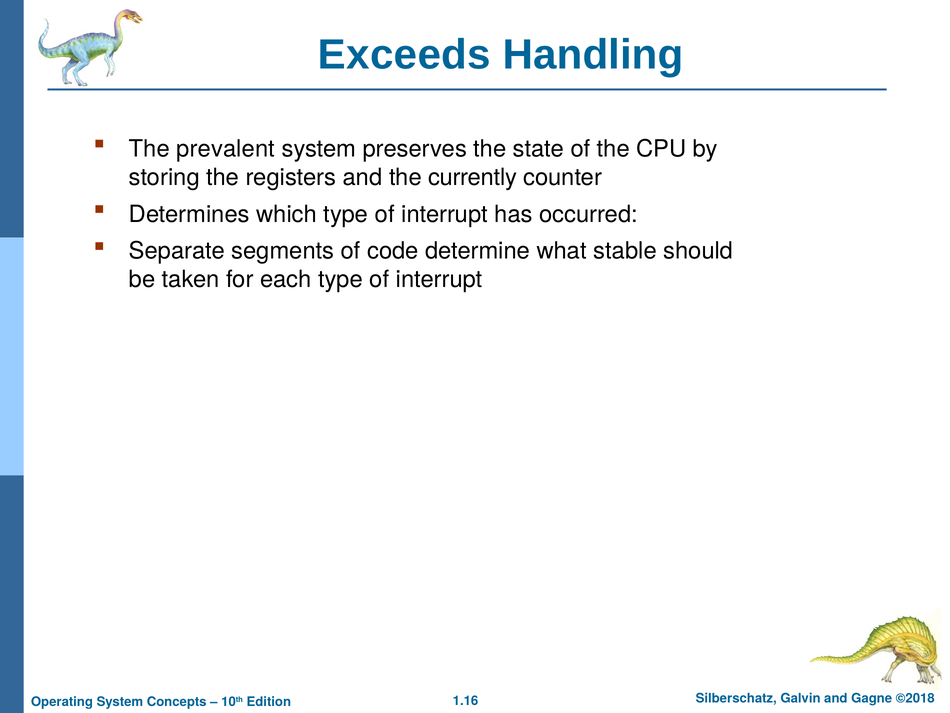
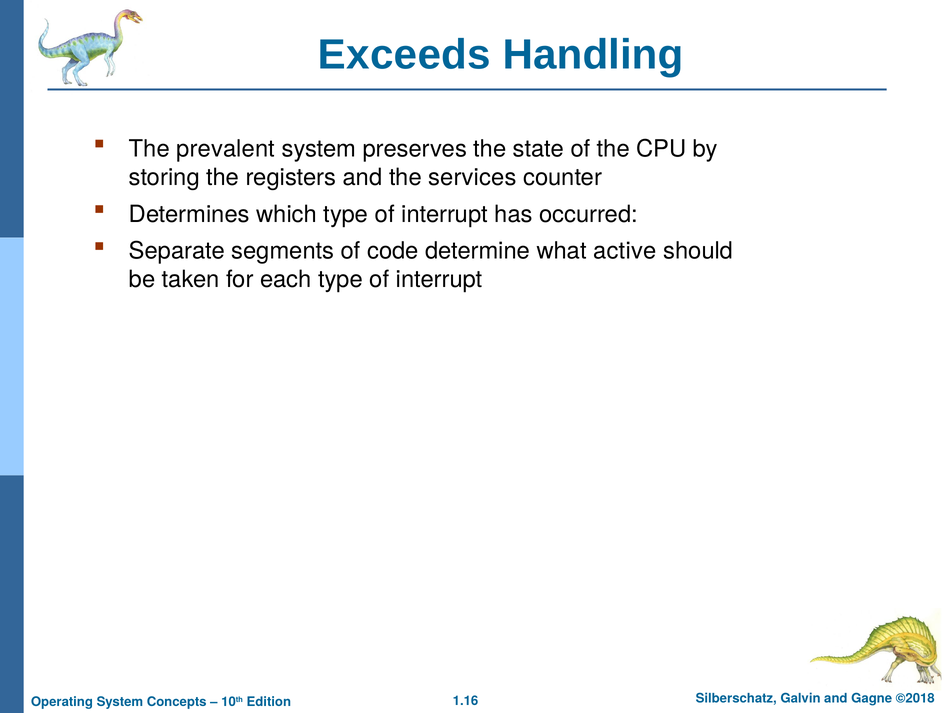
currently: currently -> services
stable: stable -> active
